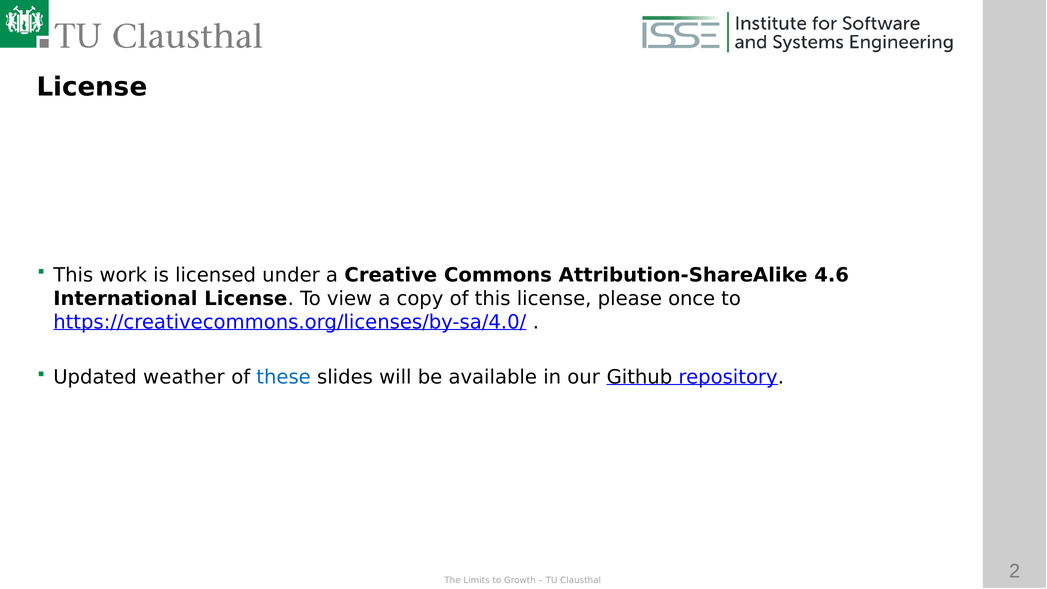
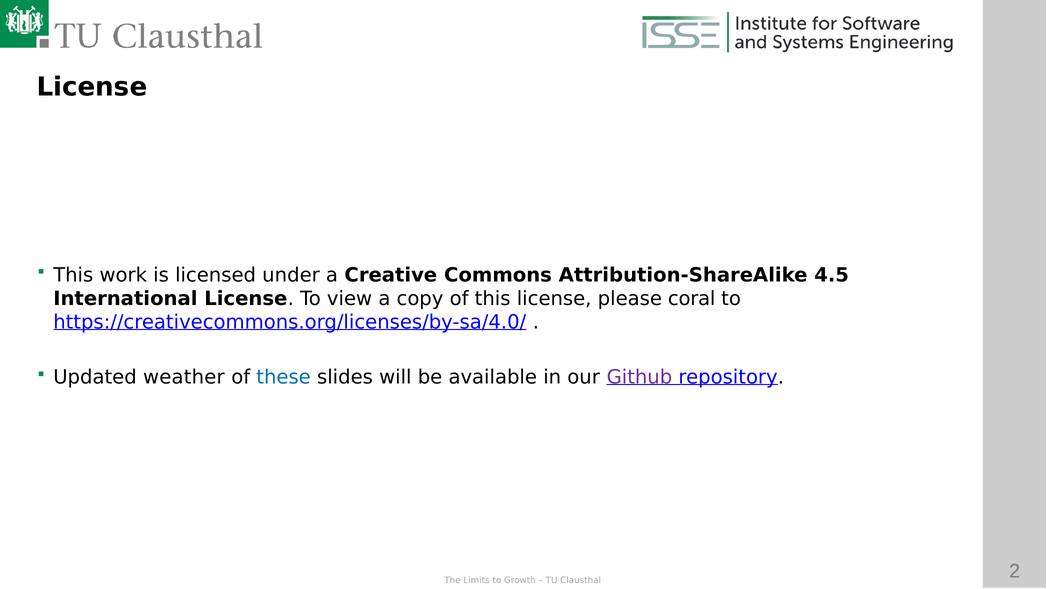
4.6: 4.6 -> 4.5
once: once -> coral
Github colour: black -> purple
